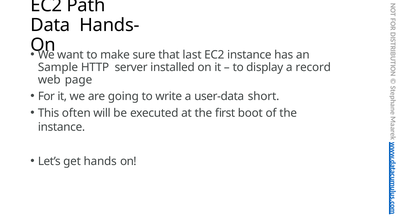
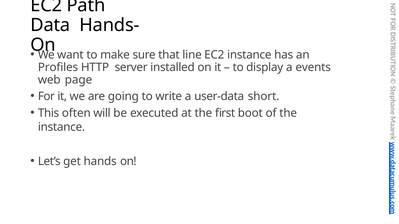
last: last -> line
Sample: Sample -> Profiles
record: record -> events
